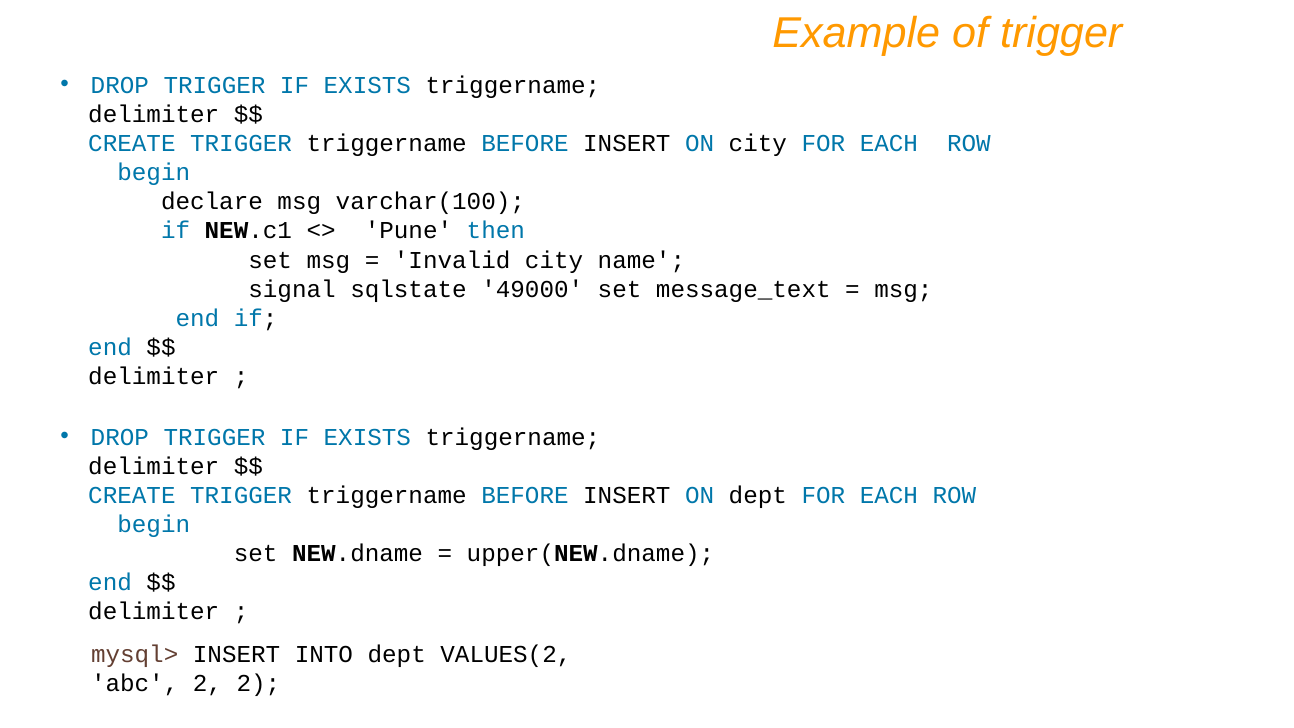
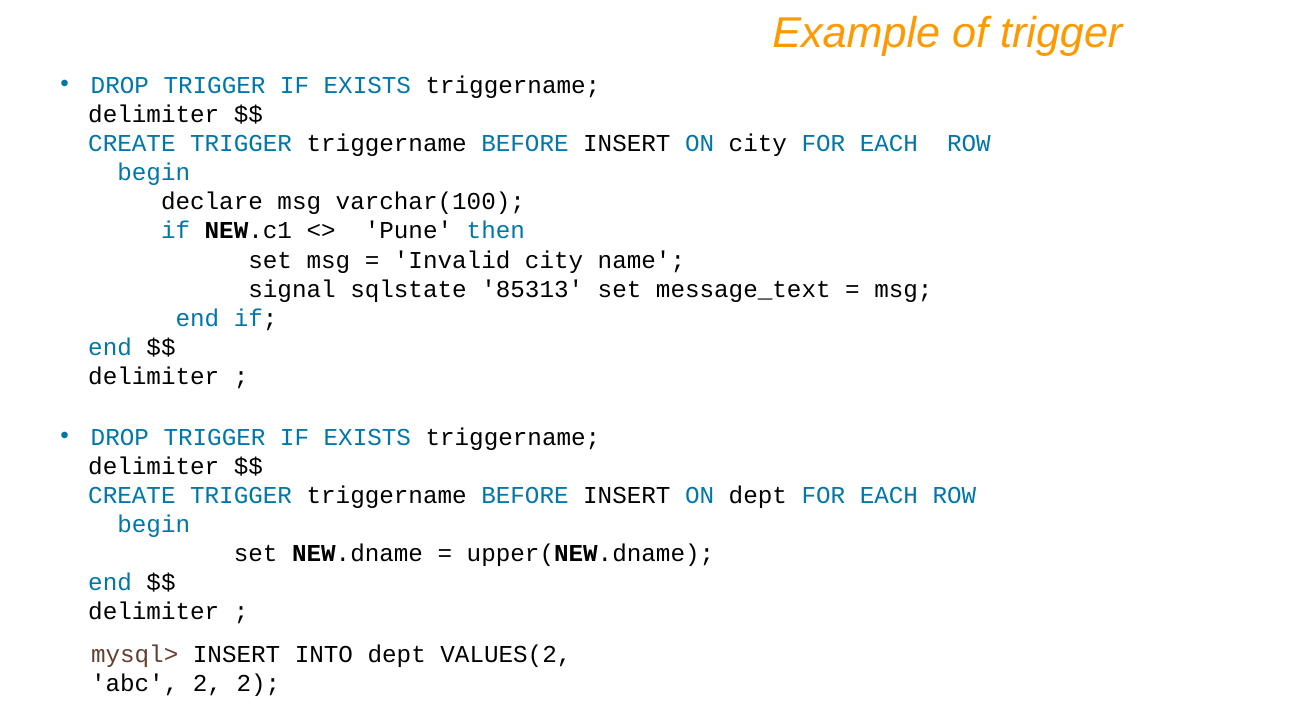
49000: 49000 -> 85313
